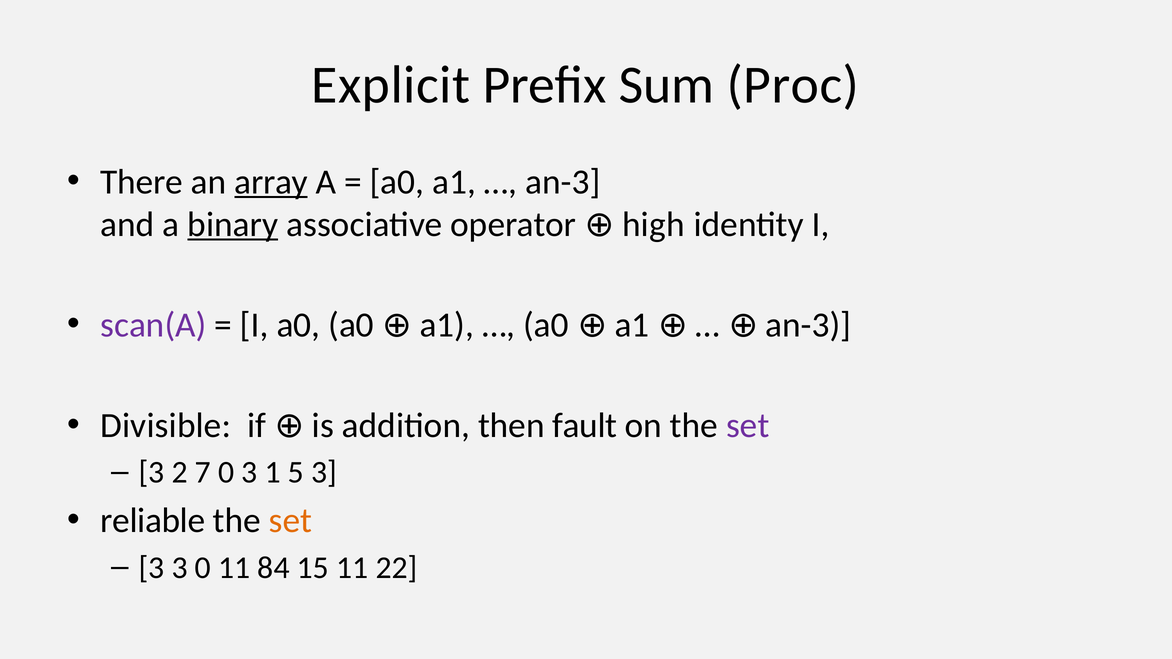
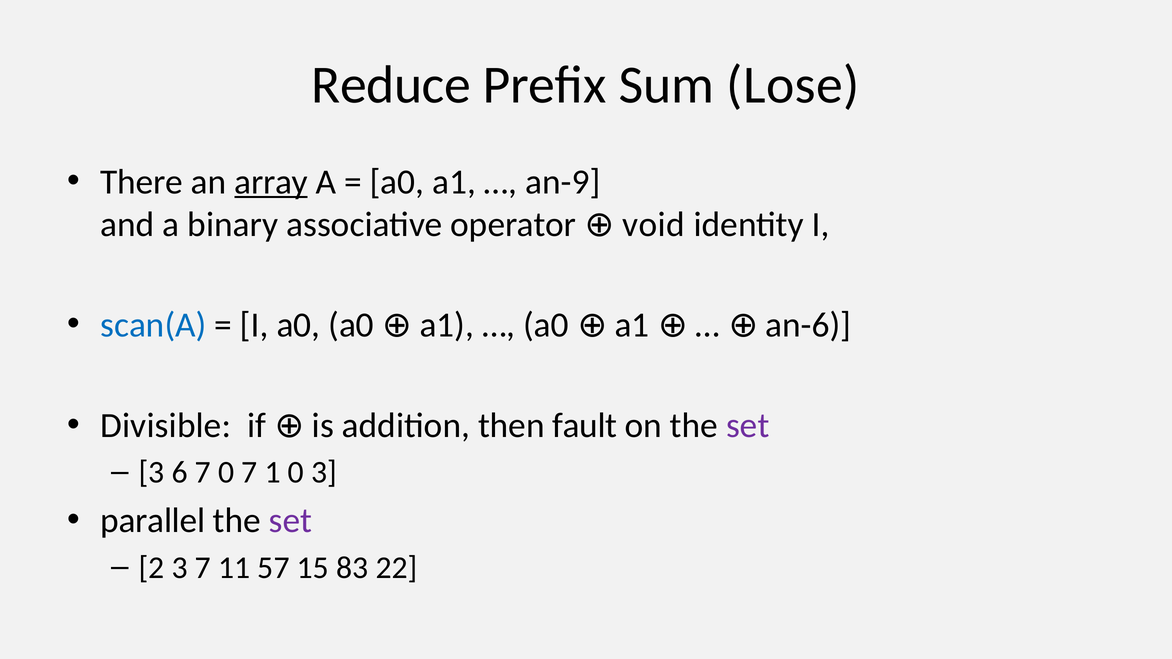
Explicit: Explicit -> Reduce
Proc: Proc -> Lose
an-3 at (563, 182): an-3 -> an-9
binary underline: present -> none
high: high -> void
scan(A colour: purple -> blue
an-3 at (808, 325): an-3 -> an-6
2: 2 -> 6
0 3: 3 -> 7
1 5: 5 -> 0
reliable: reliable -> parallel
set at (291, 521) colour: orange -> purple
3 at (152, 568): 3 -> 2
3 0: 0 -> 7
84: 84 -> 57
15 11: 11 -> 83
